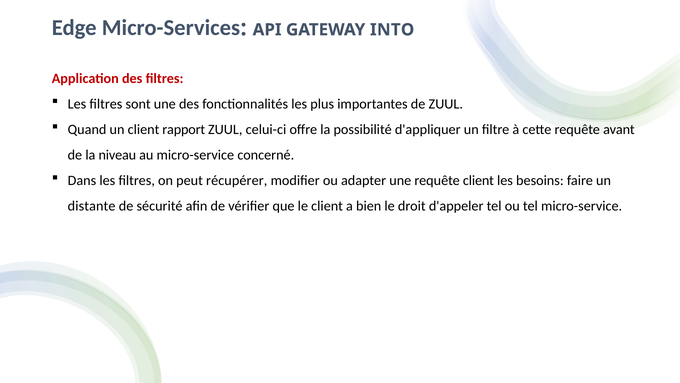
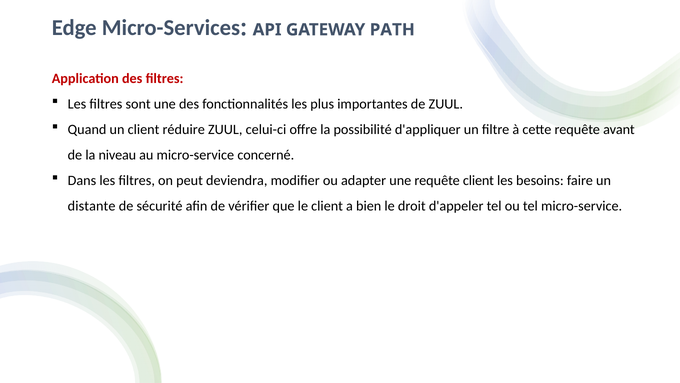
INTO: INTO -> PATH
rapport: rapport -> réduire
récupérer: récupérer -> deviendra
